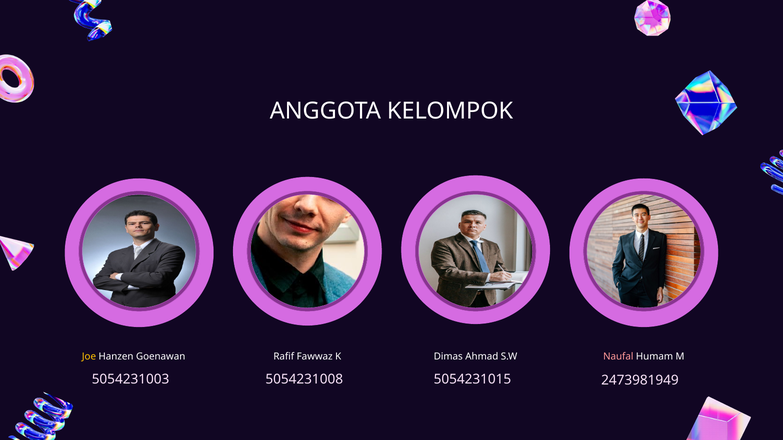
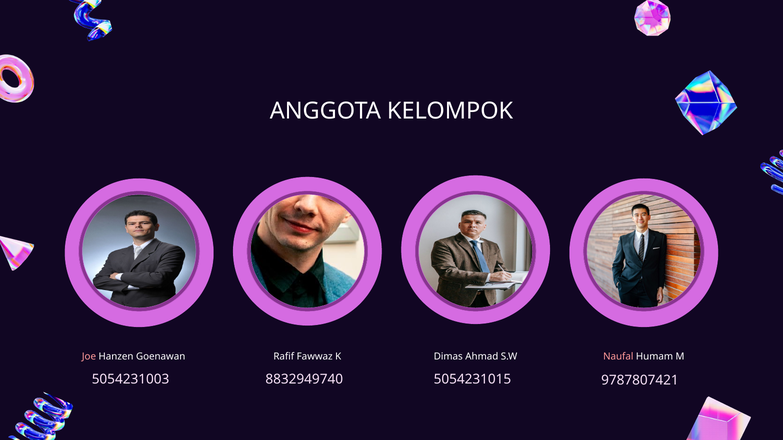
Joe colour: yellow -> pink
5054231008: 5054231008 -> 8832949740
2473981949: 2473981949 -> 9787807421
